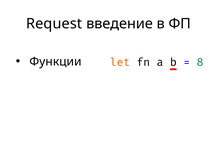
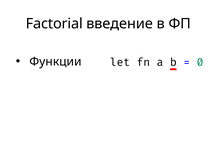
Request: Request -> Factorial
let colour: orange -> black
8: 8 -> 0
